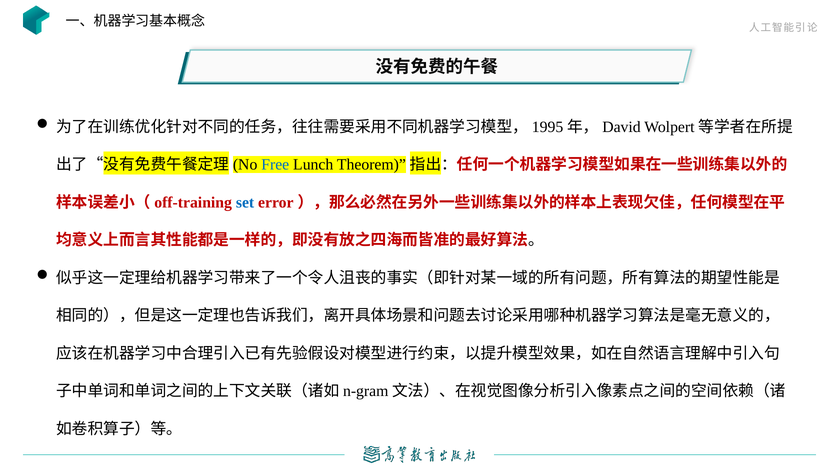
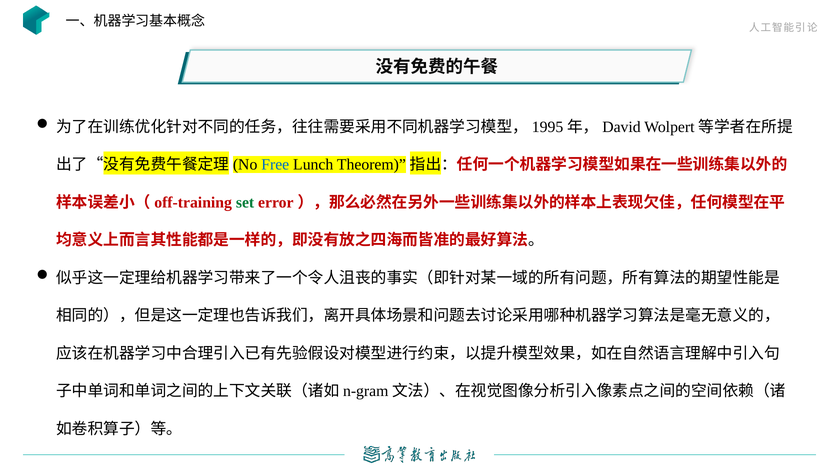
set colour: blue -> green
